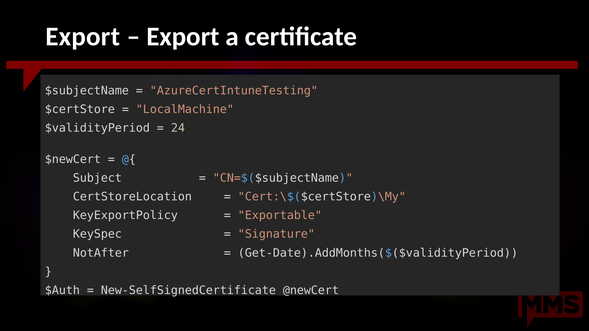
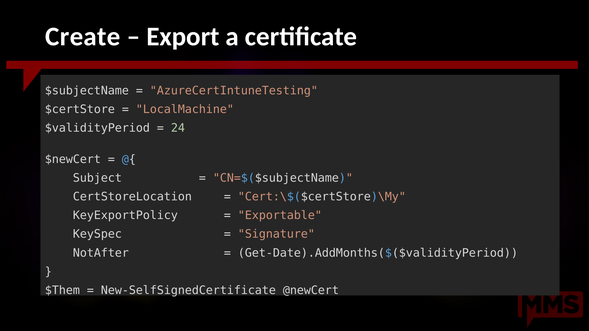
Export at (83, 37): Export -> Create
$Auth: $Auth -> $Them
